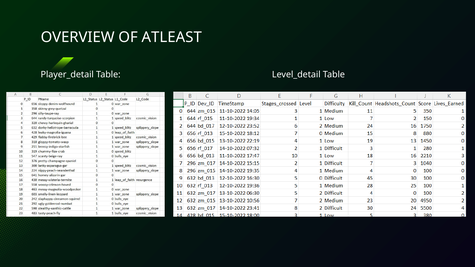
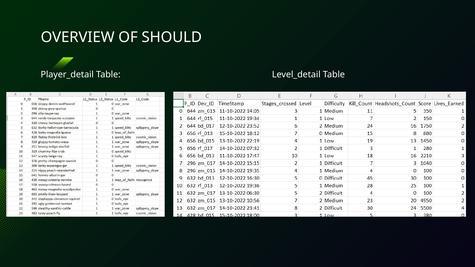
ATLEAST: ATLEAST -> SHOULD
